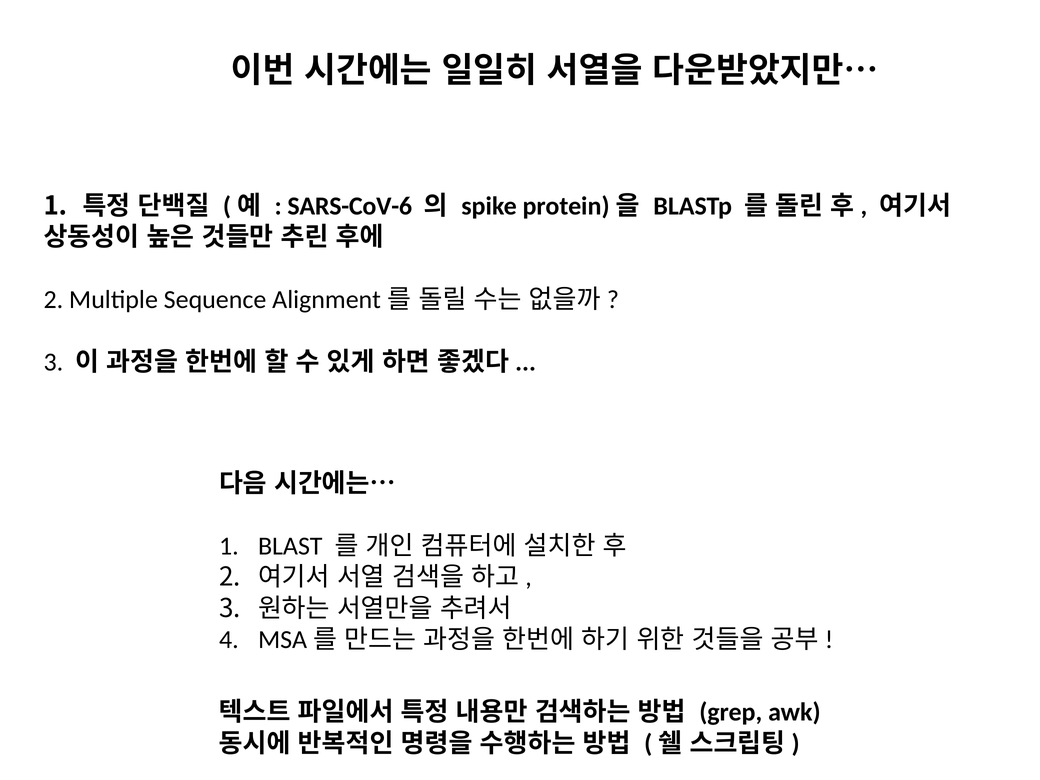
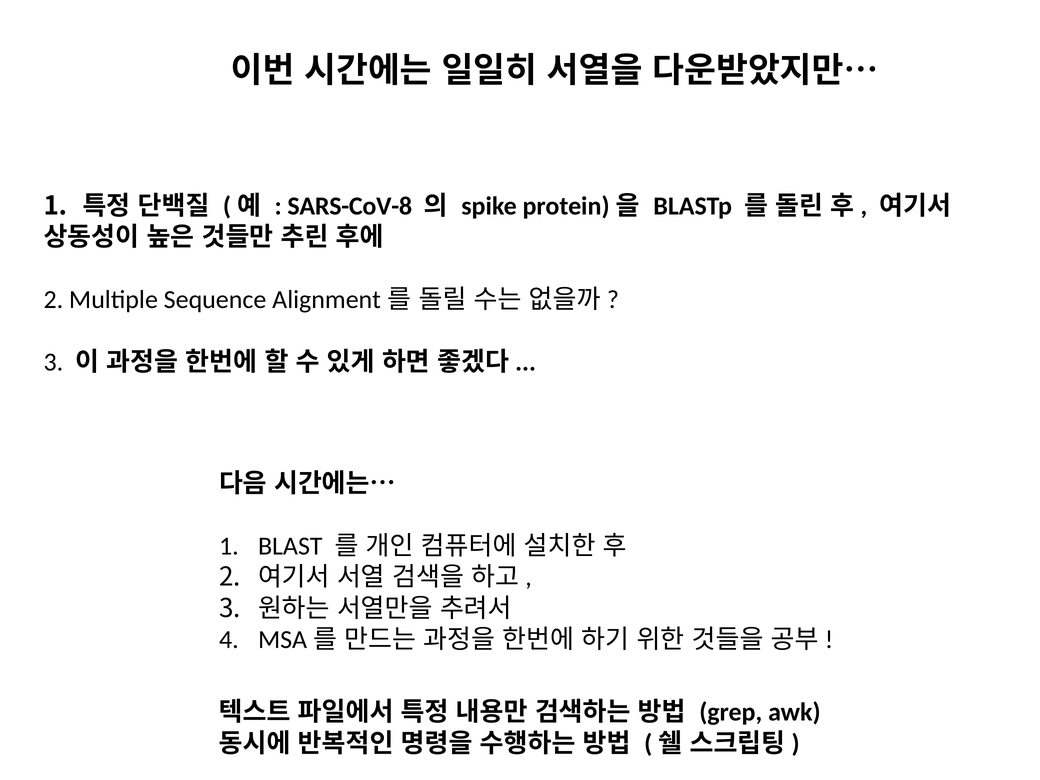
SARS-CoV-6: SARS-CoV-6 -> SARS-CoV-8
